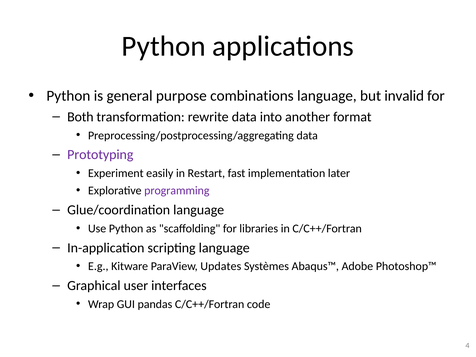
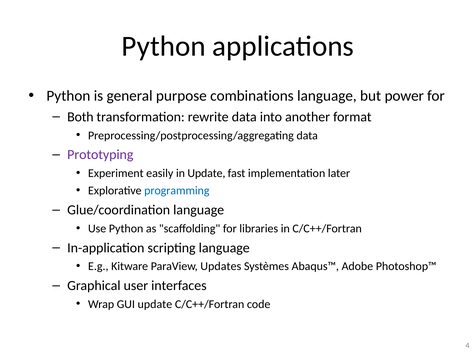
invalid: invalid -> power
in Restart: Restart -> Update
programming colour: purple -> blue
GUI pandas: pandas -> update
